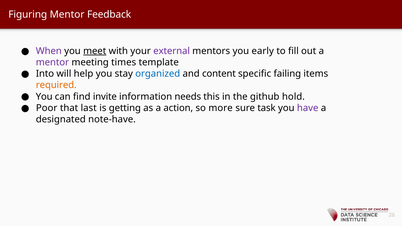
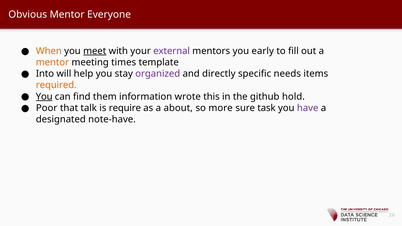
Figuring: Figuring -> Obvious
Feedback: Feedback -> Everyone
When colour: purple -> orange
mentor at (52, 62) colour: purple -> orange
organized colour: blue -> purple
content: content -> directly
failing: failing -> needs
You at (44, 97) underline: none -> present
invite: invite -> them
needs: needs -> wrote
last: last -> talk
getting: getting -> require
action: action -> about
